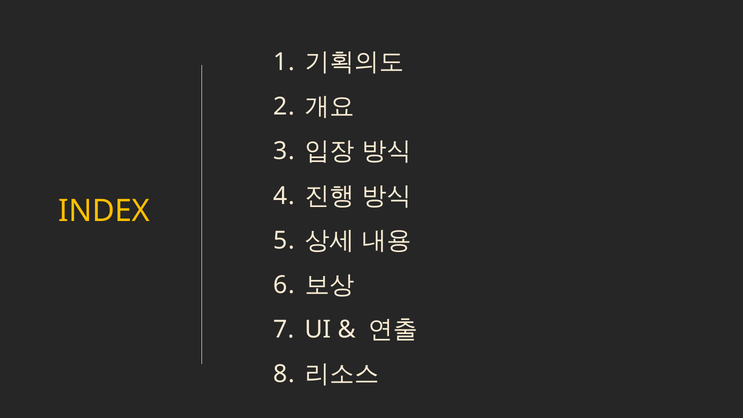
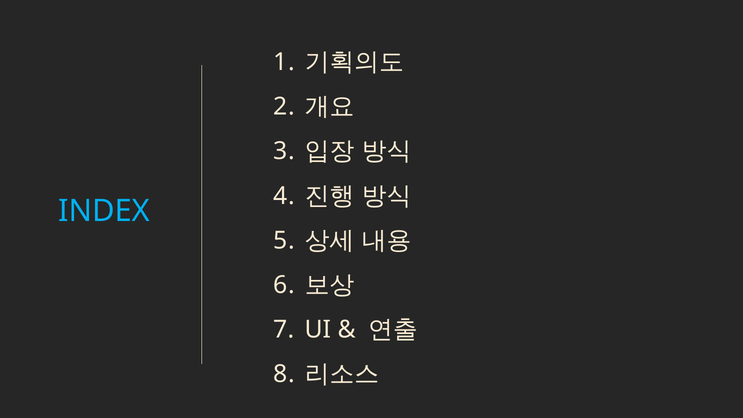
INDEX colour: yellow -> light blue
